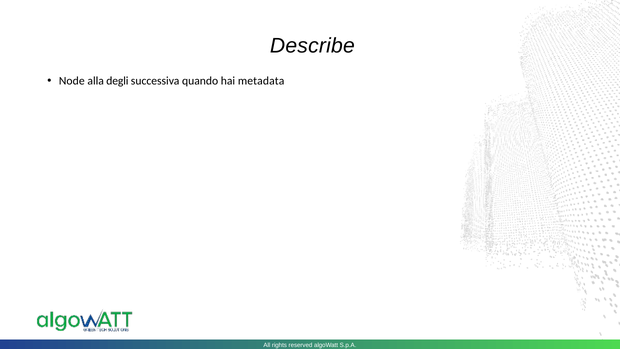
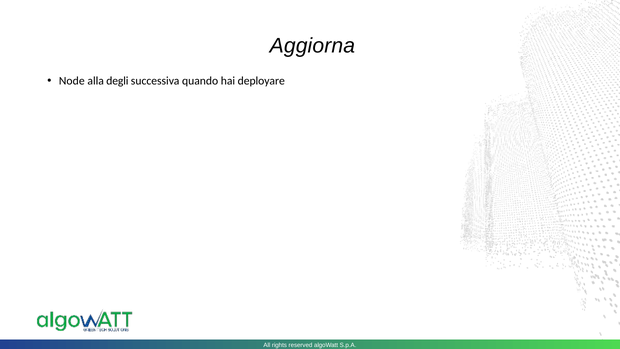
Describe: Describe -> Aggiorna
metadata: metadata -> deployare
